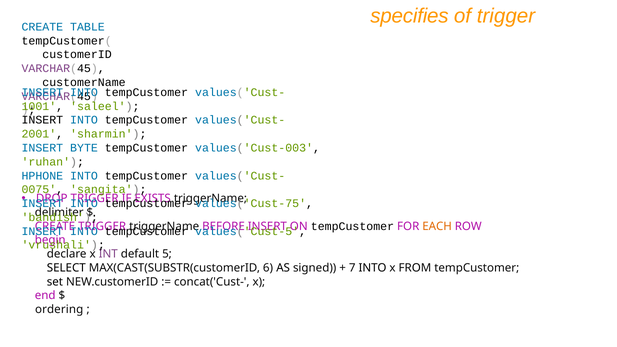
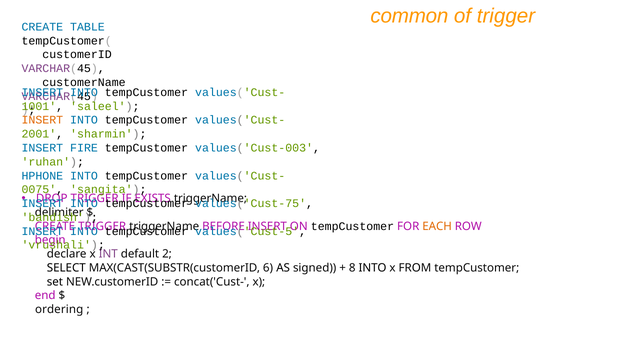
specifies: specifies -> common
INSERT at (42, 120) colour: black -> orange
BYTE: BYTE -> FIRE
5: 5 -> 2
7: 7 -> 8
